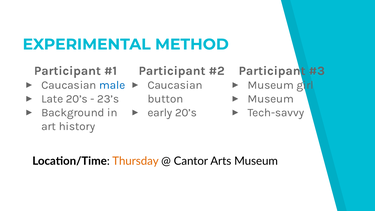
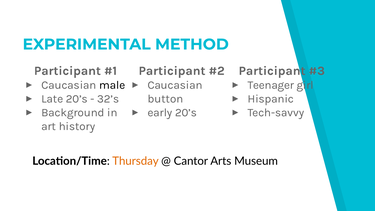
male colour: blue -> black
Museum at (271, 85): Museum -> Teenager
23’s: 23’s -> 32’s
Museum at (271, 99): Museum -> Hispanic
